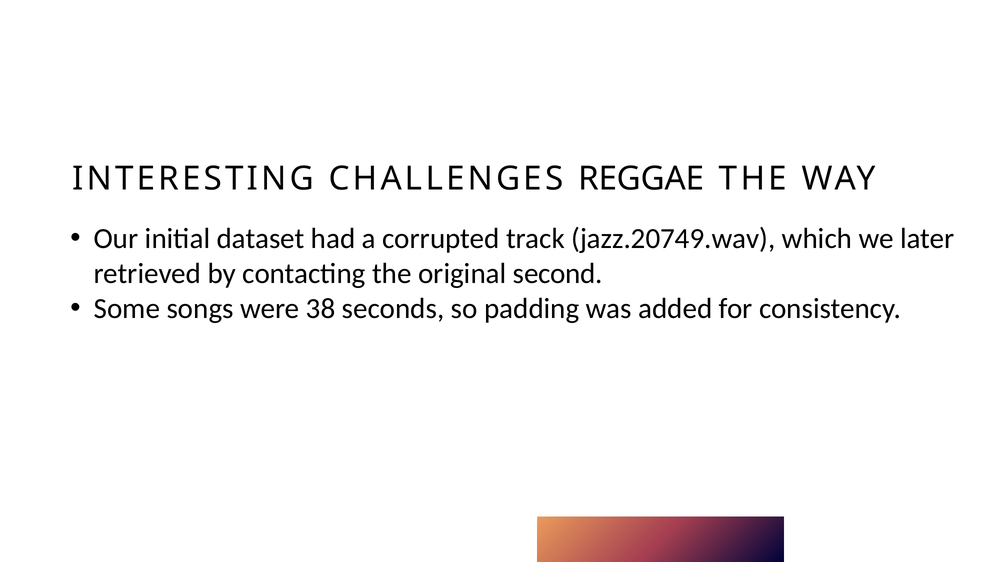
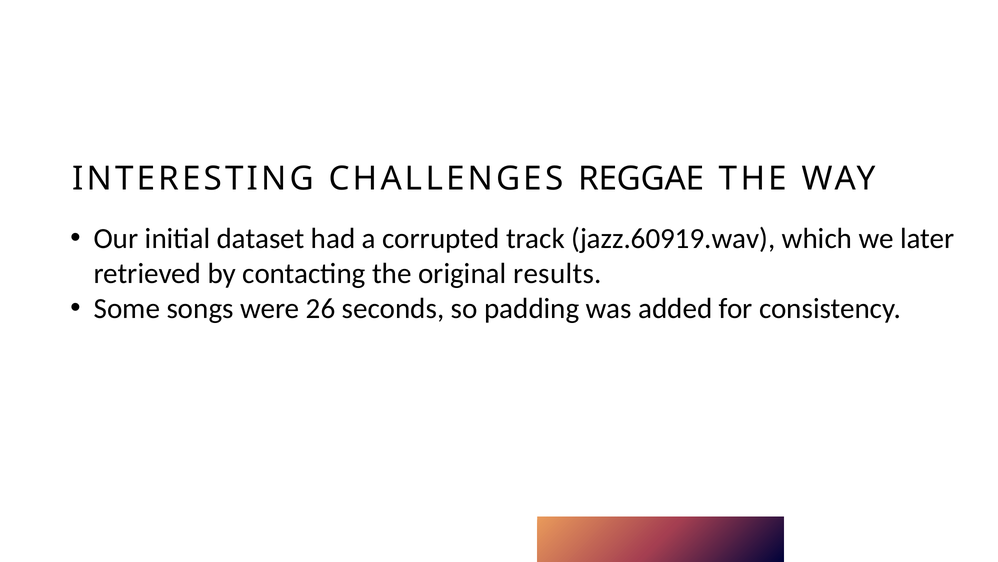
jazz.20749.wav: jazz.20749.wav -> jazz.60919.wav
second: second -> results
38: 38 -> 26
